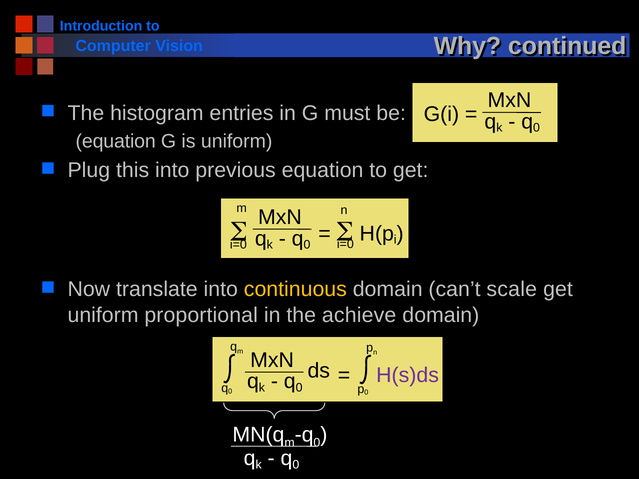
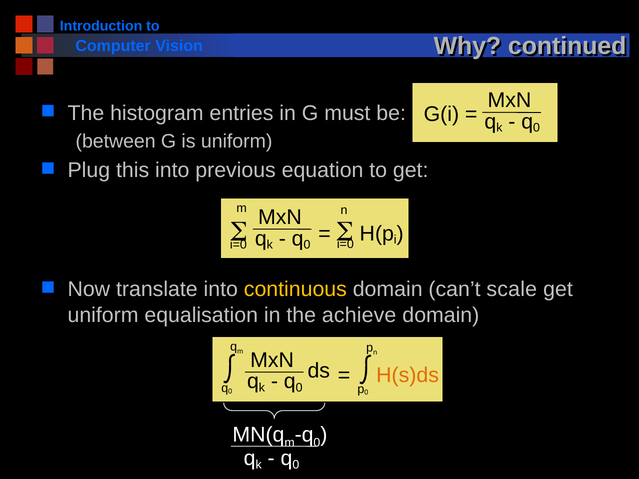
equation at (116, 141): equation -> between
proportional: proportional -> equalisation
H(s)ds colour: purple -> orange
